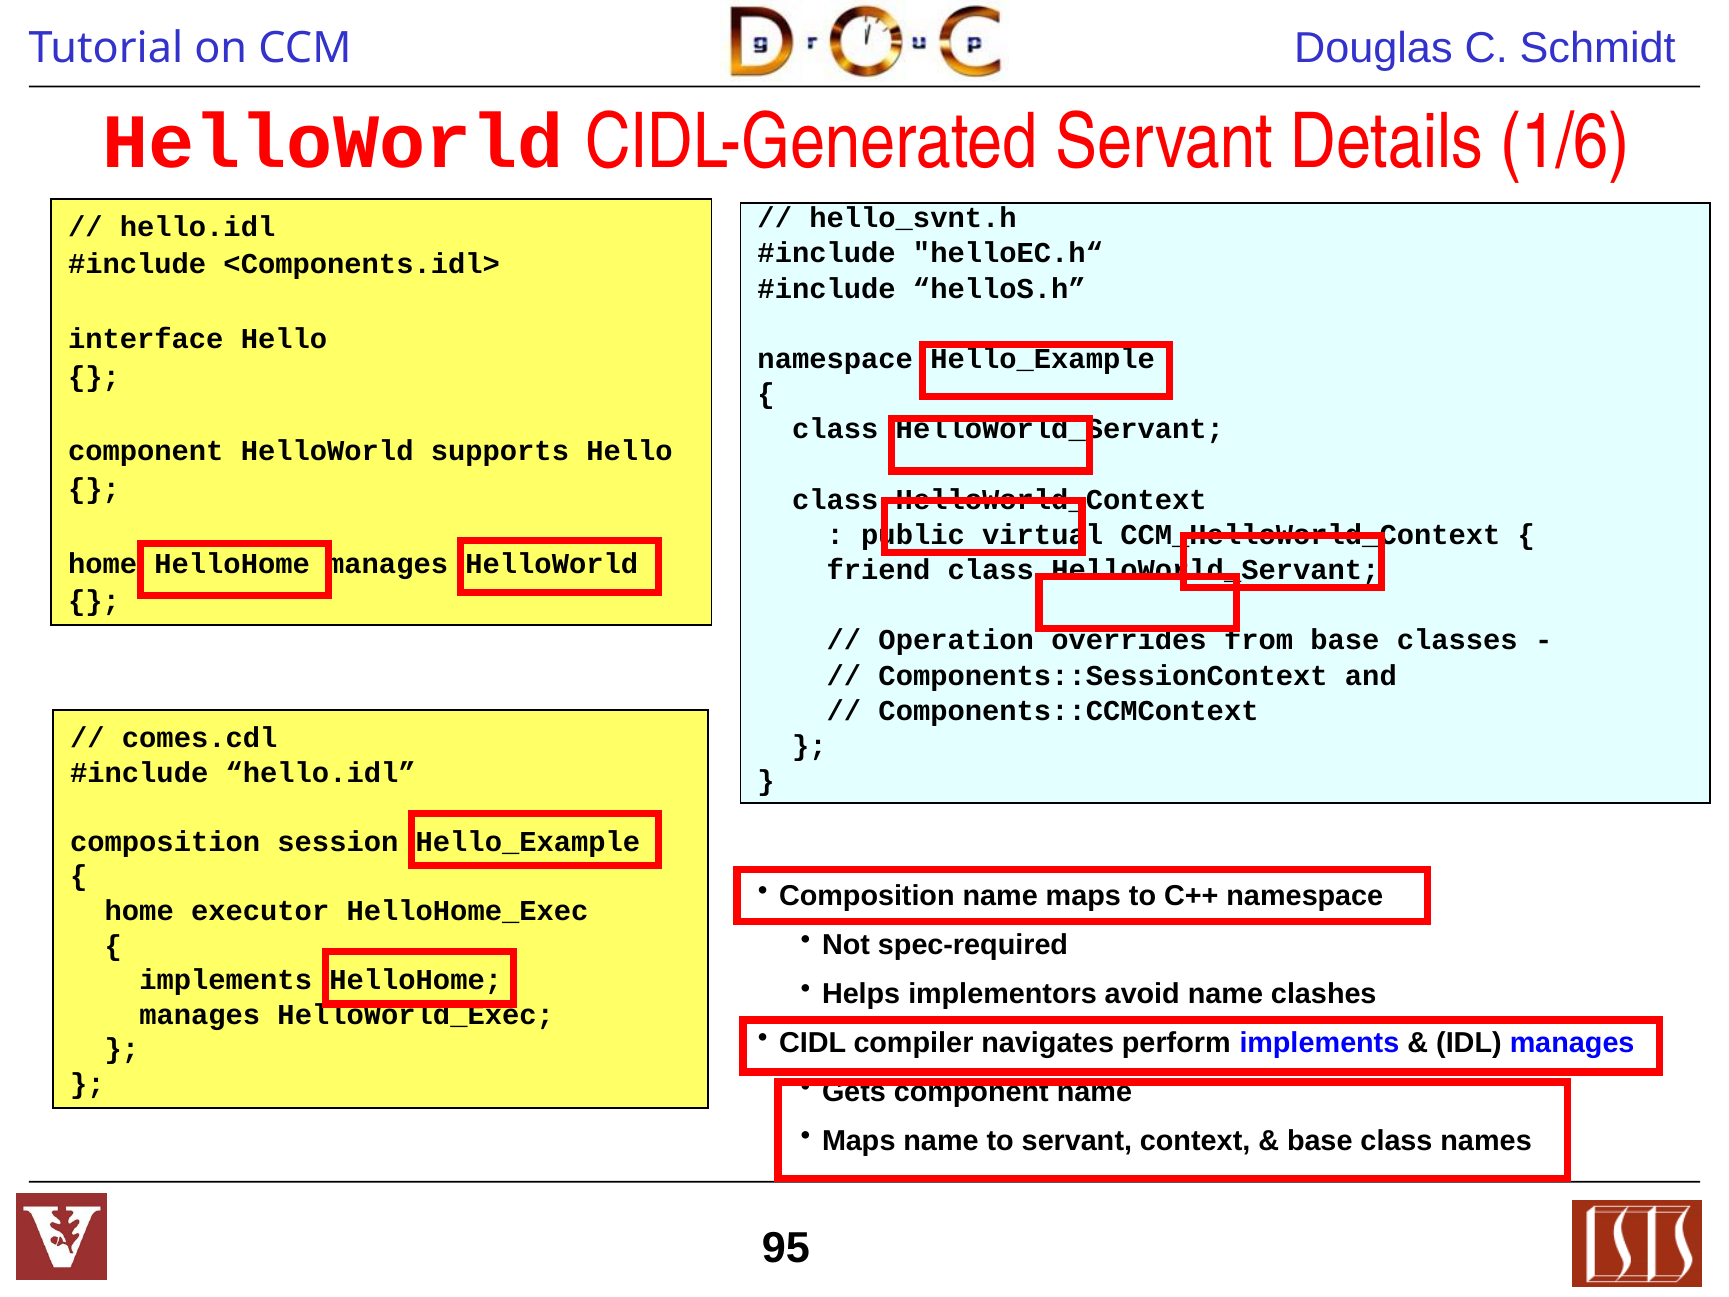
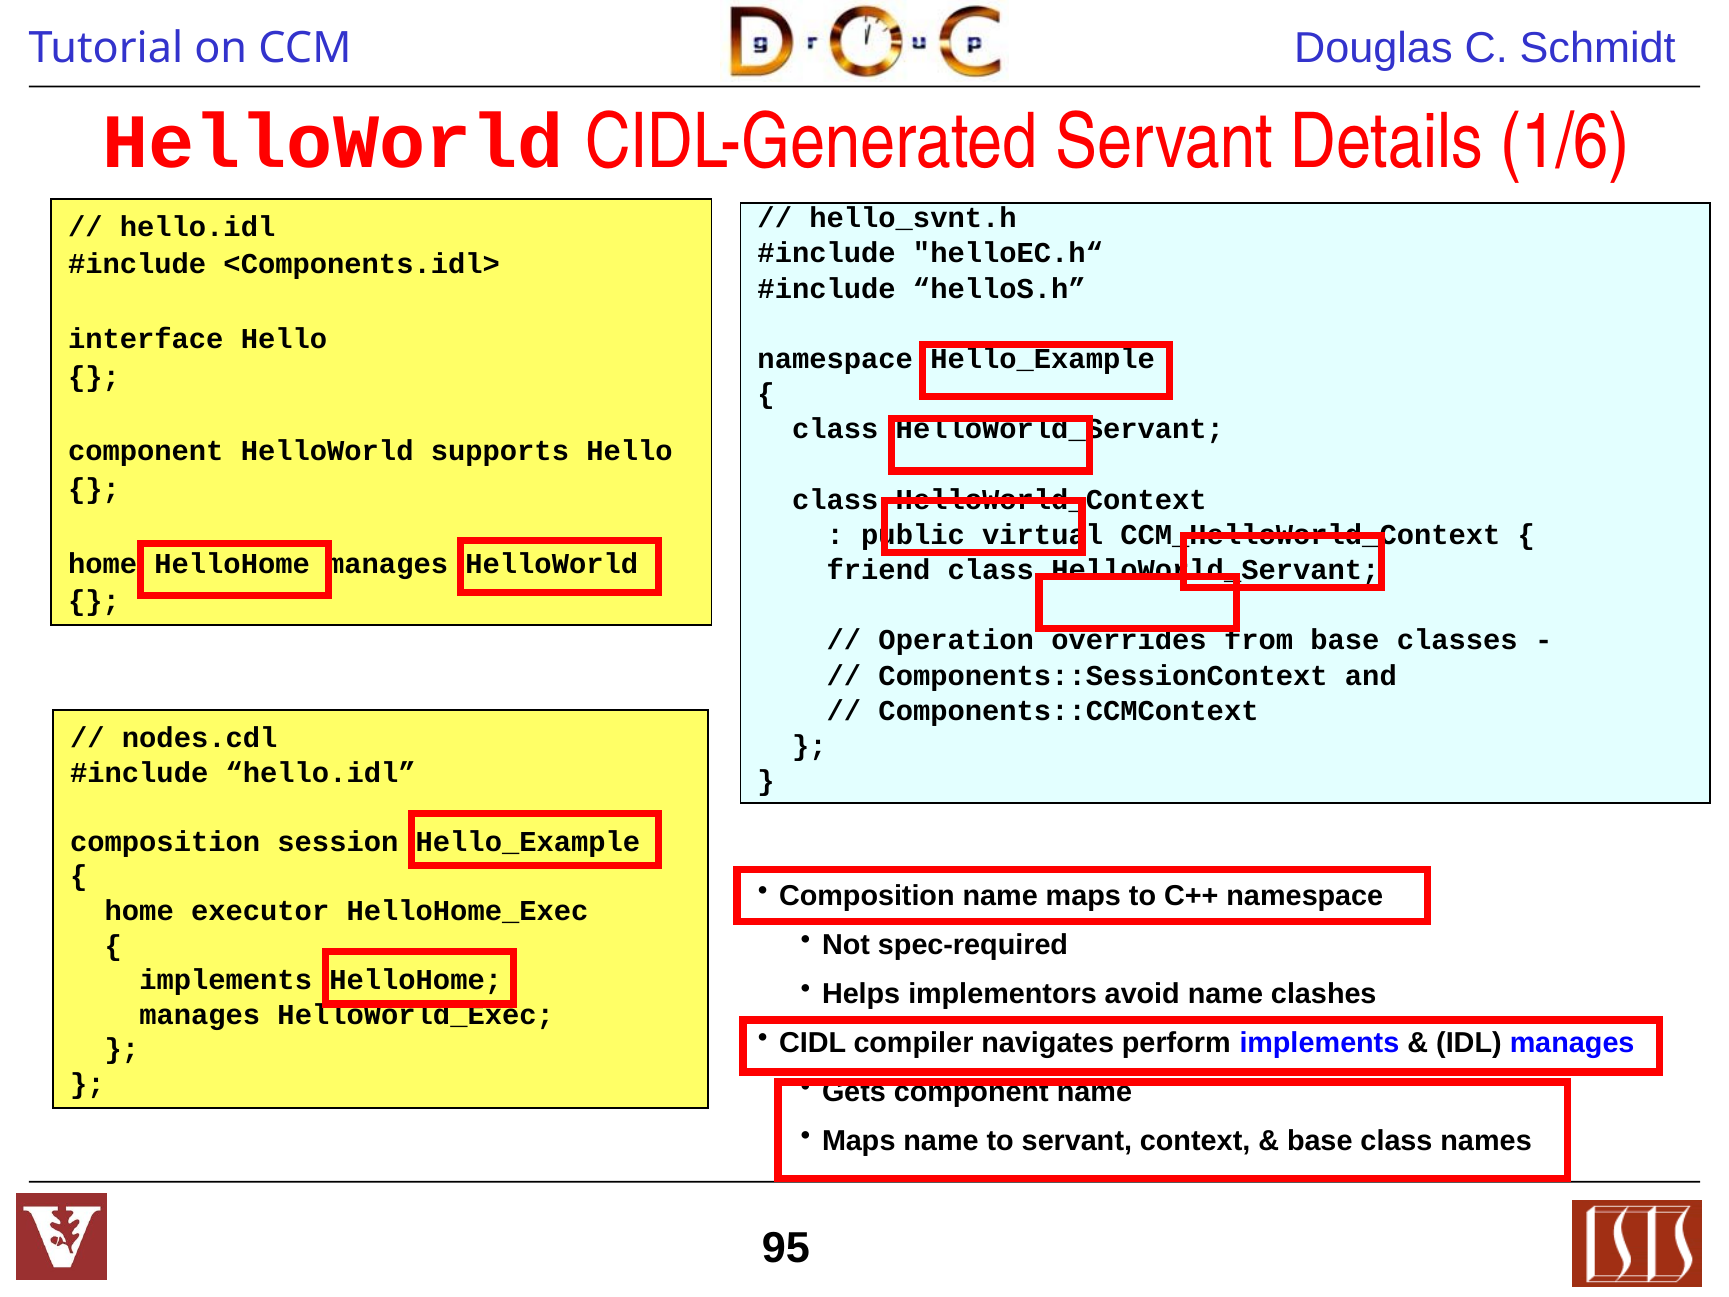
comes.cdl: comes.cdl -> nodes.cdl
